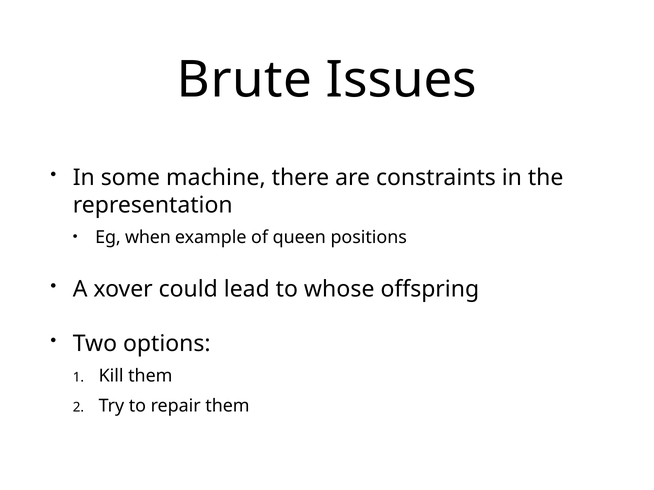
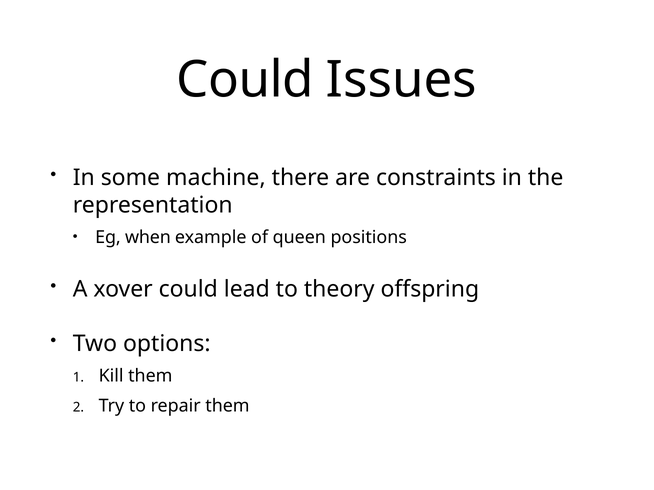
Brute at (244, 80): Brute -> Could
whose: whose -> theory
